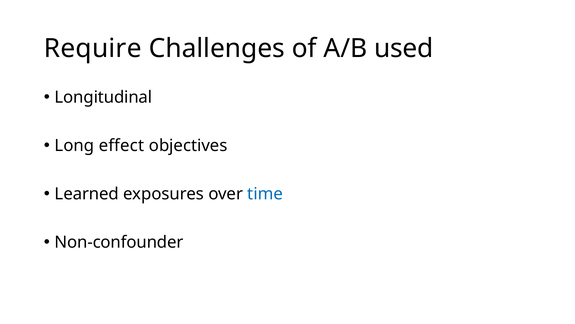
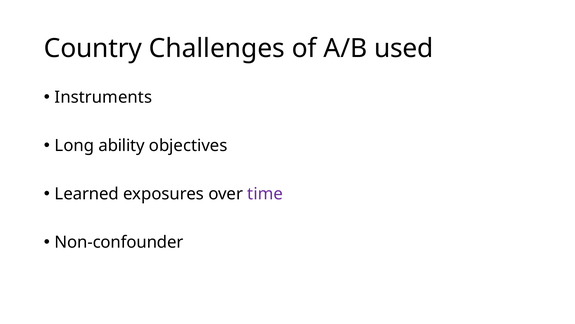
Require: Require -> Country
Longitudinal: Longitudinal -> Instruments
effect: effect -> ability
time colour: blue -> purple
